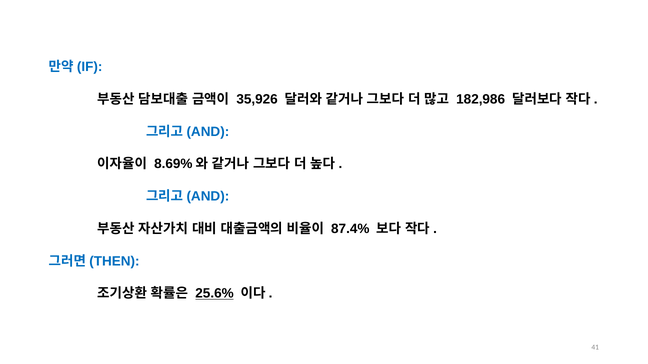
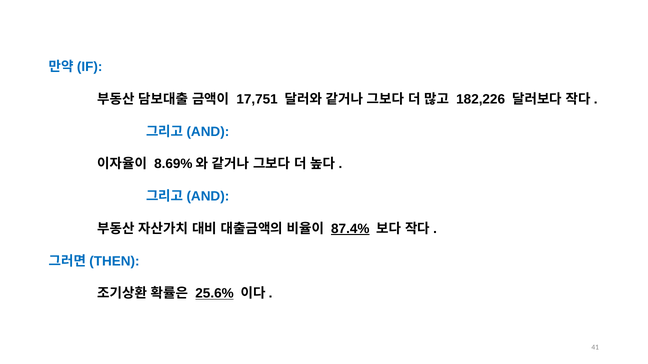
35,926: 35,926 -> 17,751
182,986: 182,986 -> 182,226
87.4% underline: none -> present
